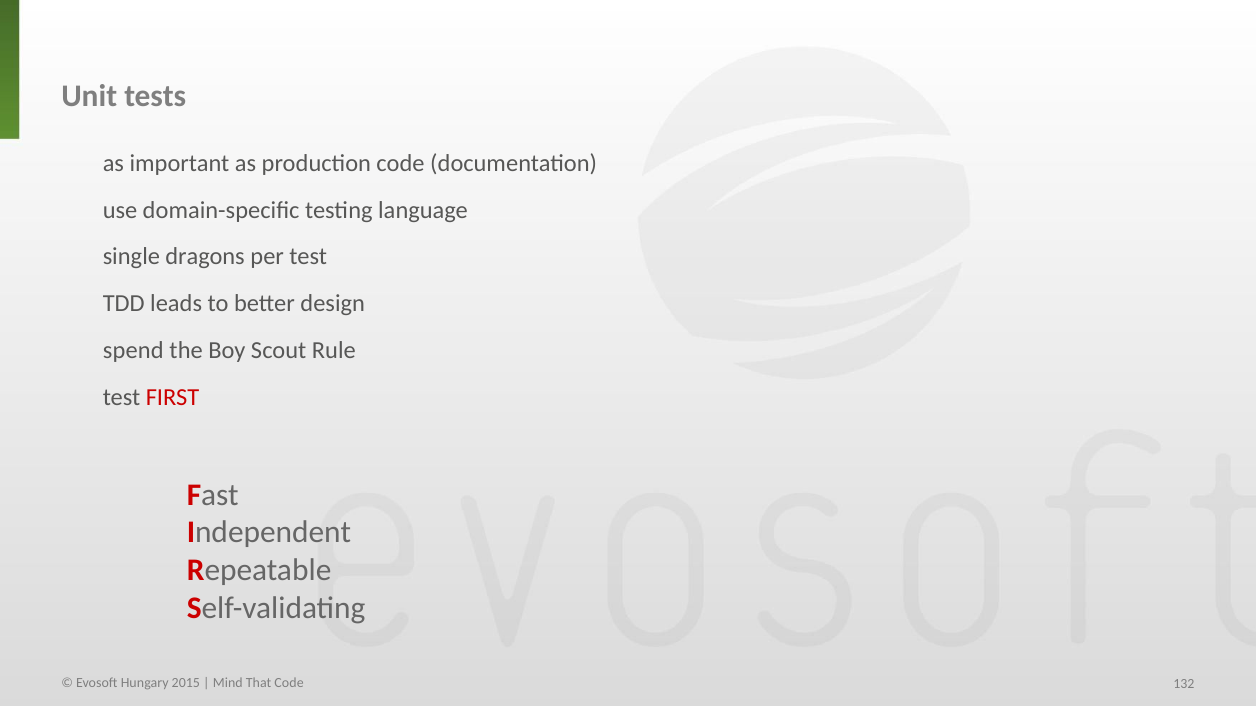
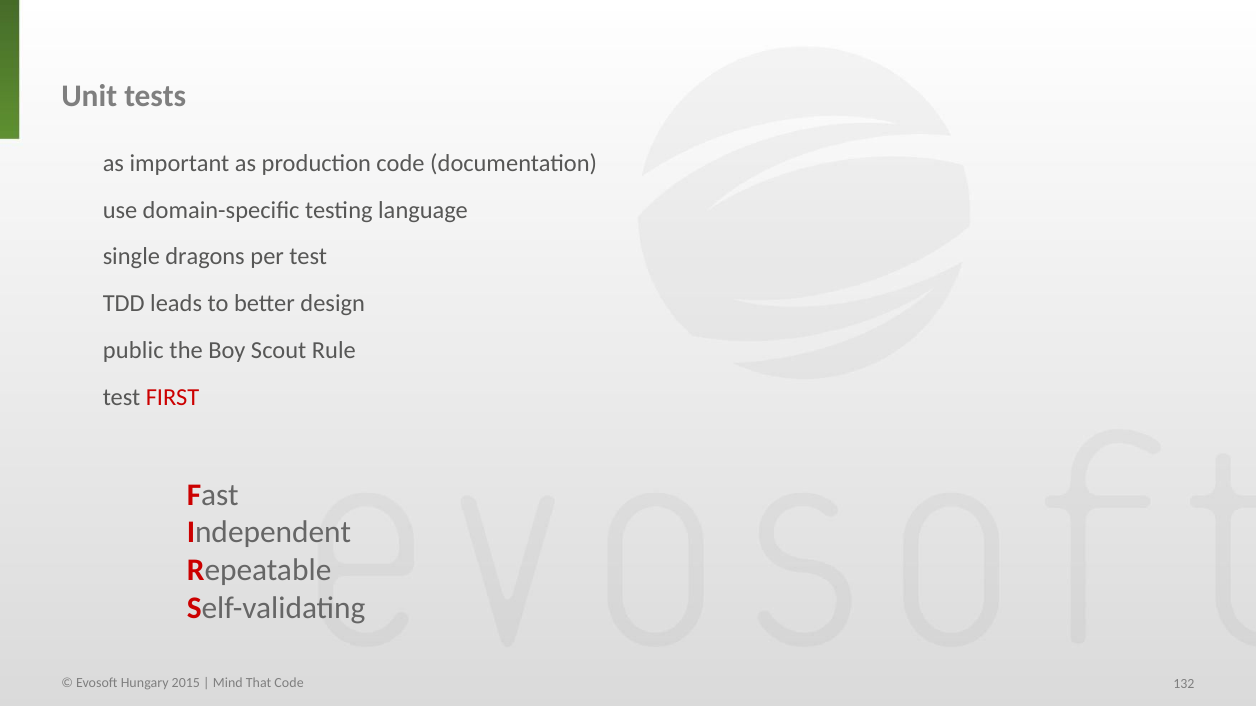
spend: spend -> public
